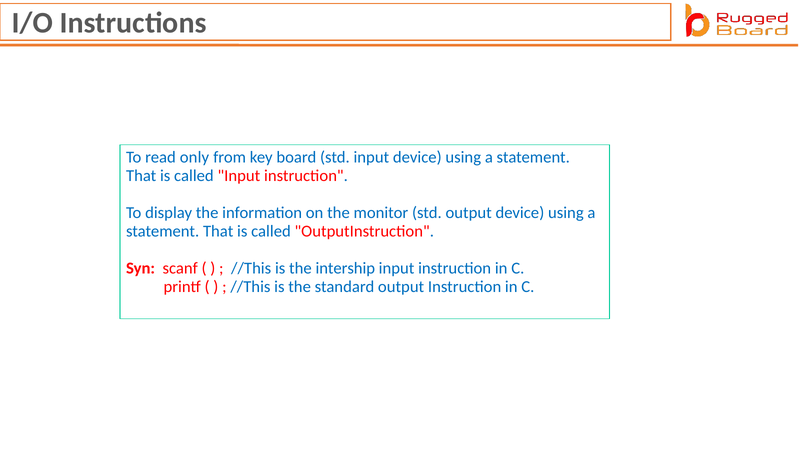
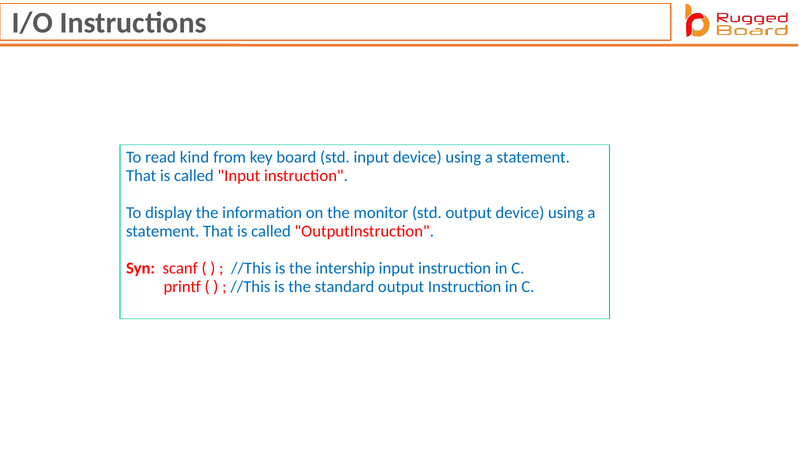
only: only -> kind
